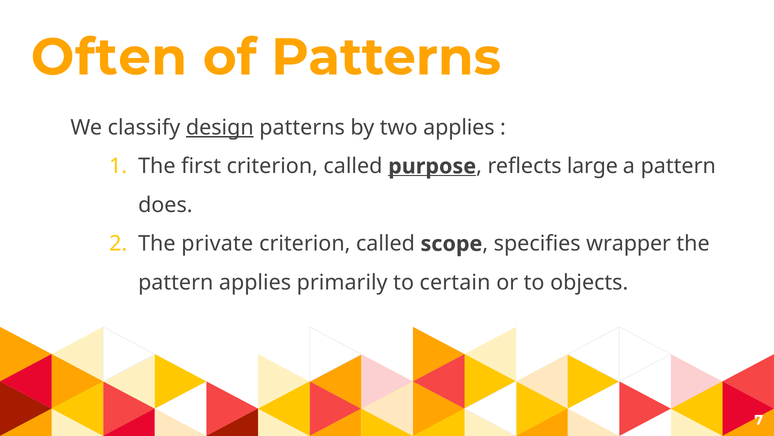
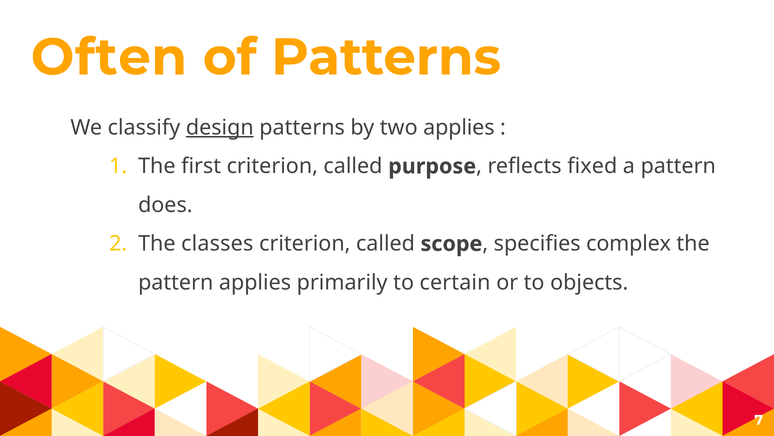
purpose underline: present -> none
large: large -> fixed
private: private -> classes
wrapper: wrapper -> complex
